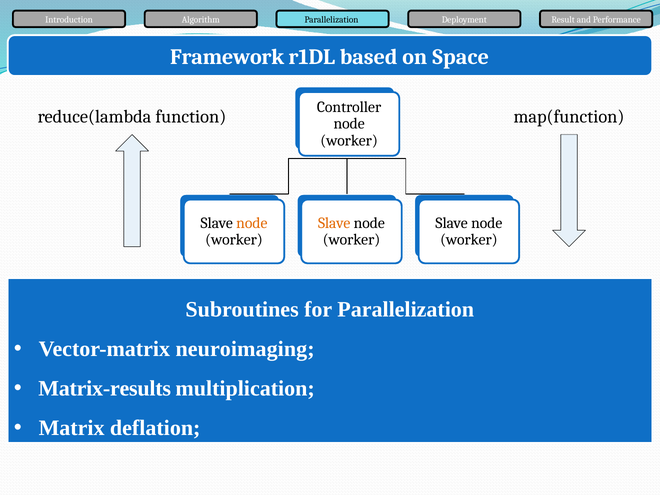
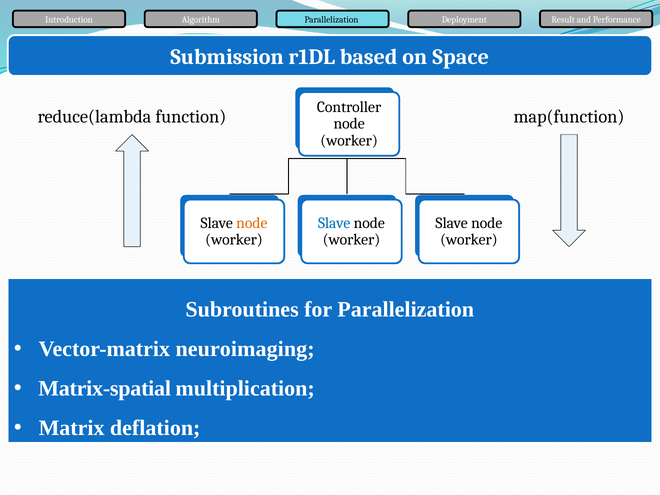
Framework: Framework -> Submission
Slave at (334, 223) colour: orange -> blue
Matrix-results: Matrix-results -> Matrix-spatial
